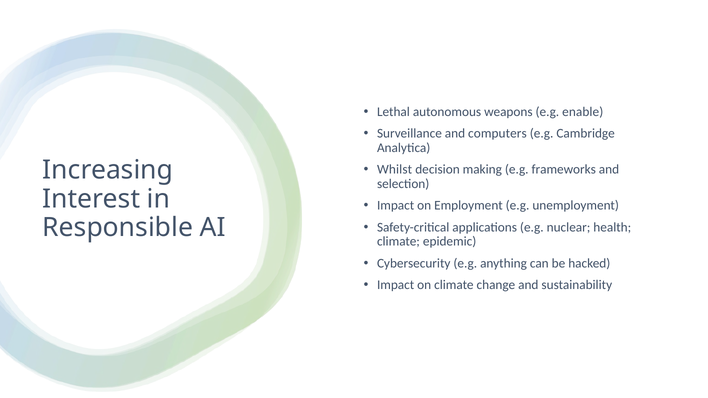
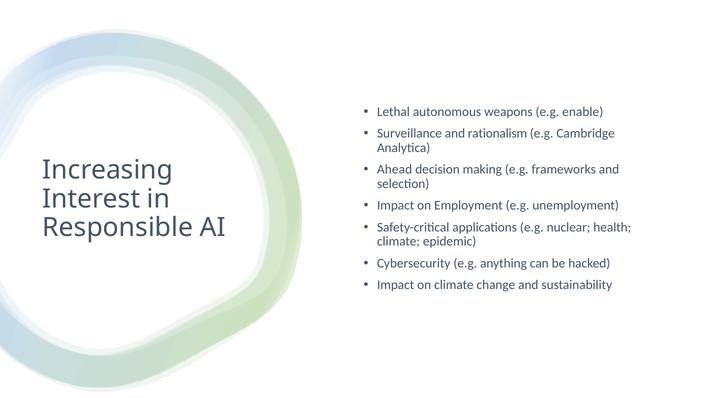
computers: computers -> rationalism
Whilst: Whilst -> Ahead
